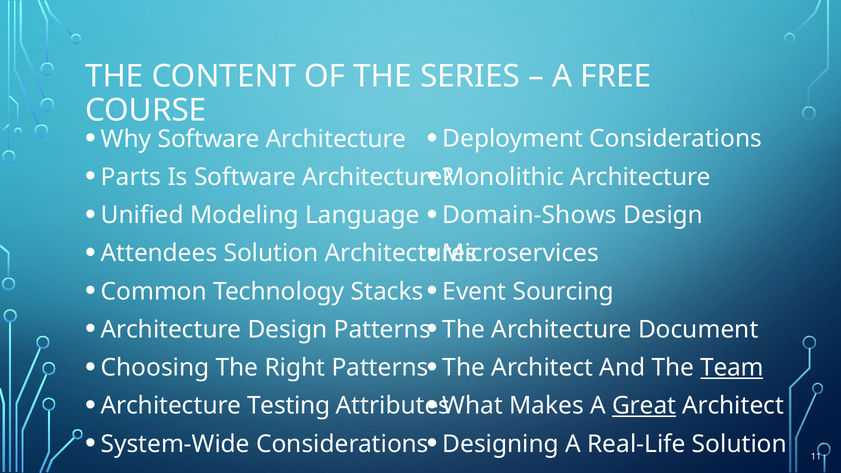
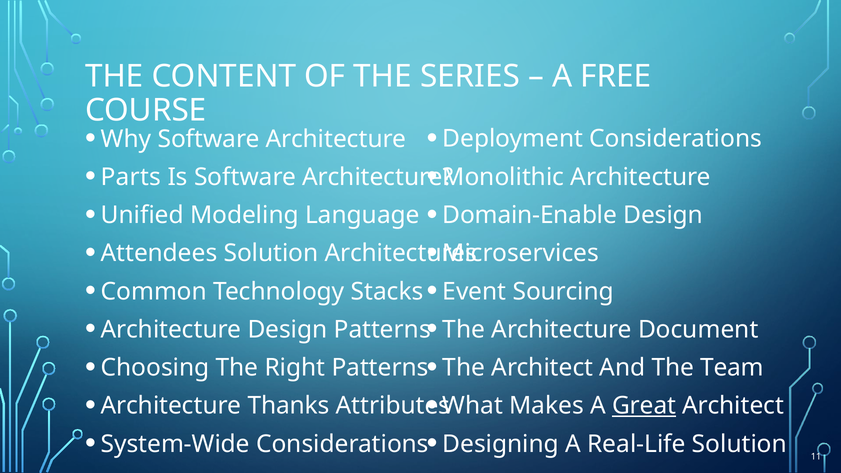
Domain-Shows: Domain-Shows -> Domain-Enable
Team underline: present -> none
Testing: Testing -> Thanks
